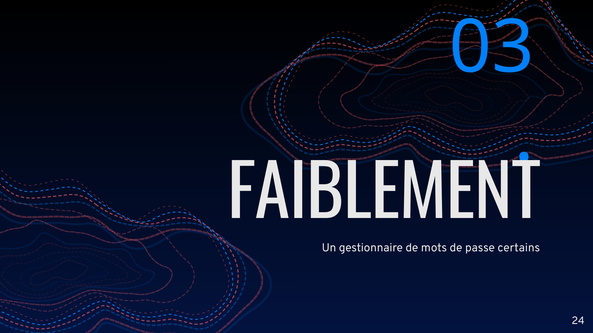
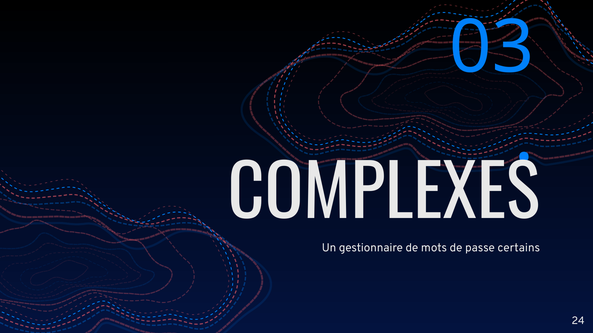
FAIBLEMENT: FAIBLEMENT -> COMPLEXES
